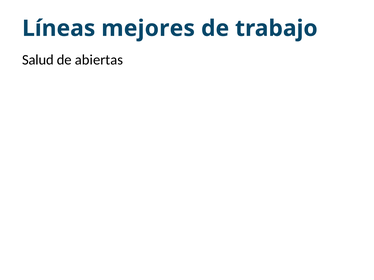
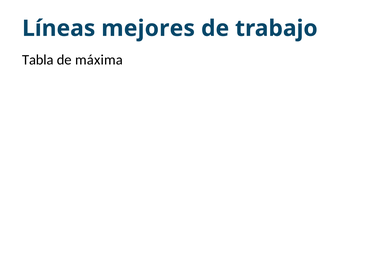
Salud: Salud -> Tabla
abiertas: abiertas -> máxima
